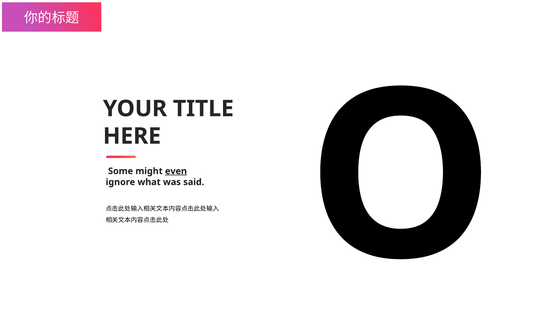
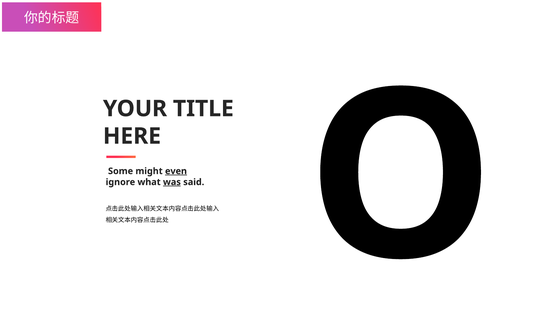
was underline: none -> present
